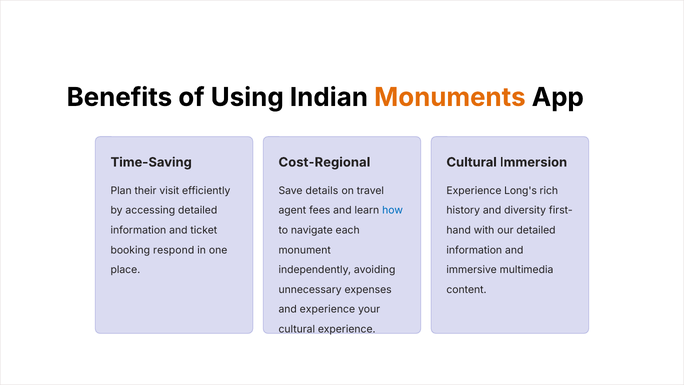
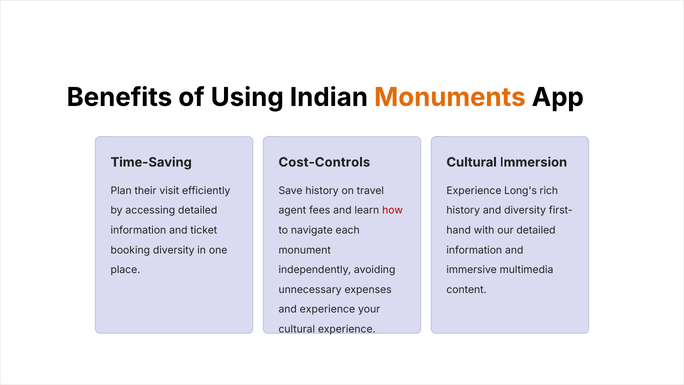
Cost-Regional: Cost-Regional -> Cost-Controls
Save details: details -> history
how colour: blue -> red
booking respond: respond -> diversity
